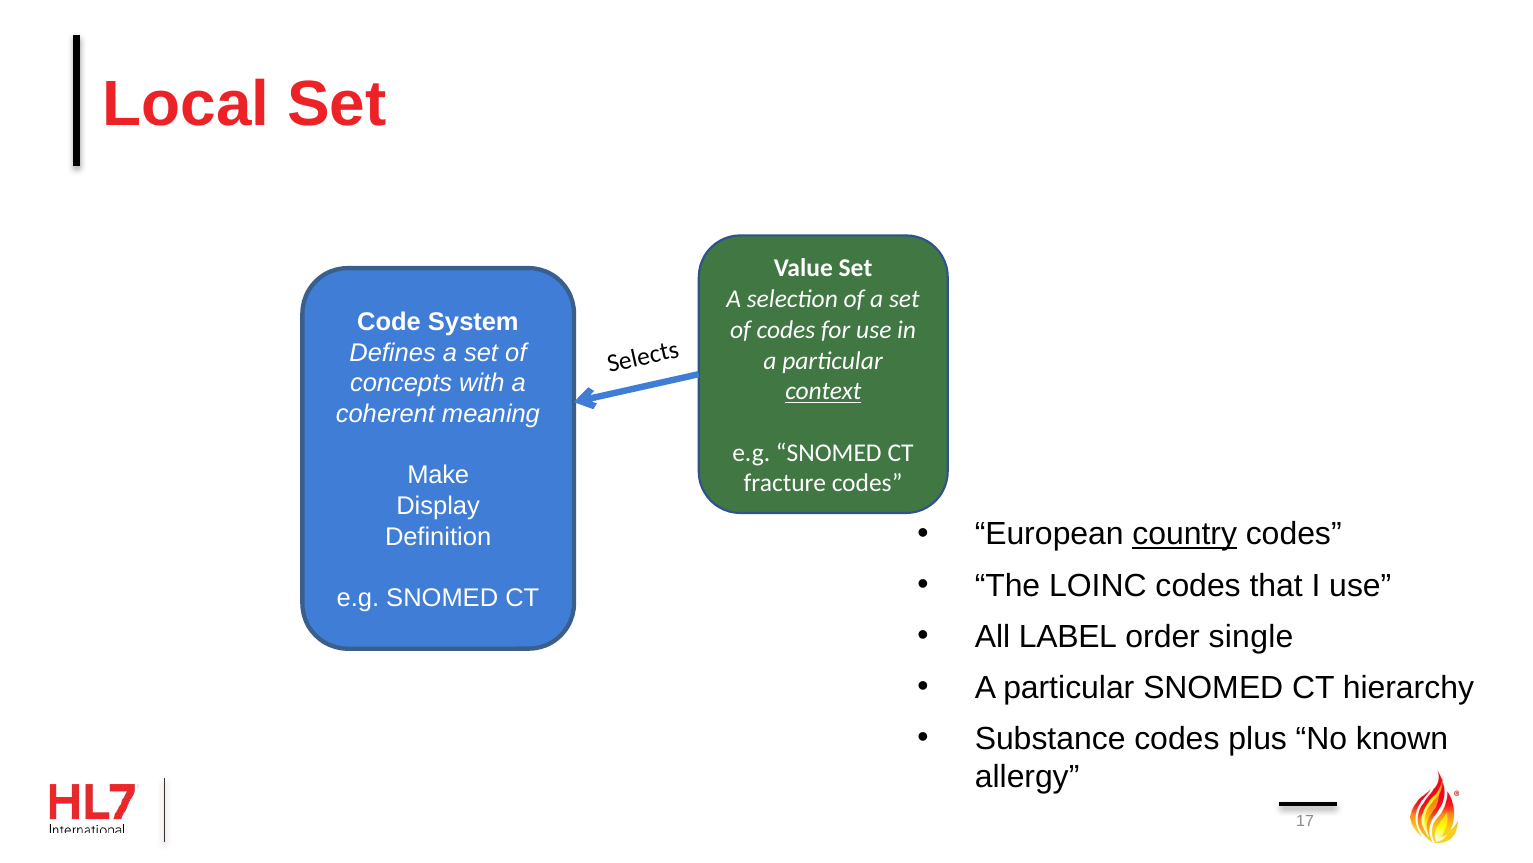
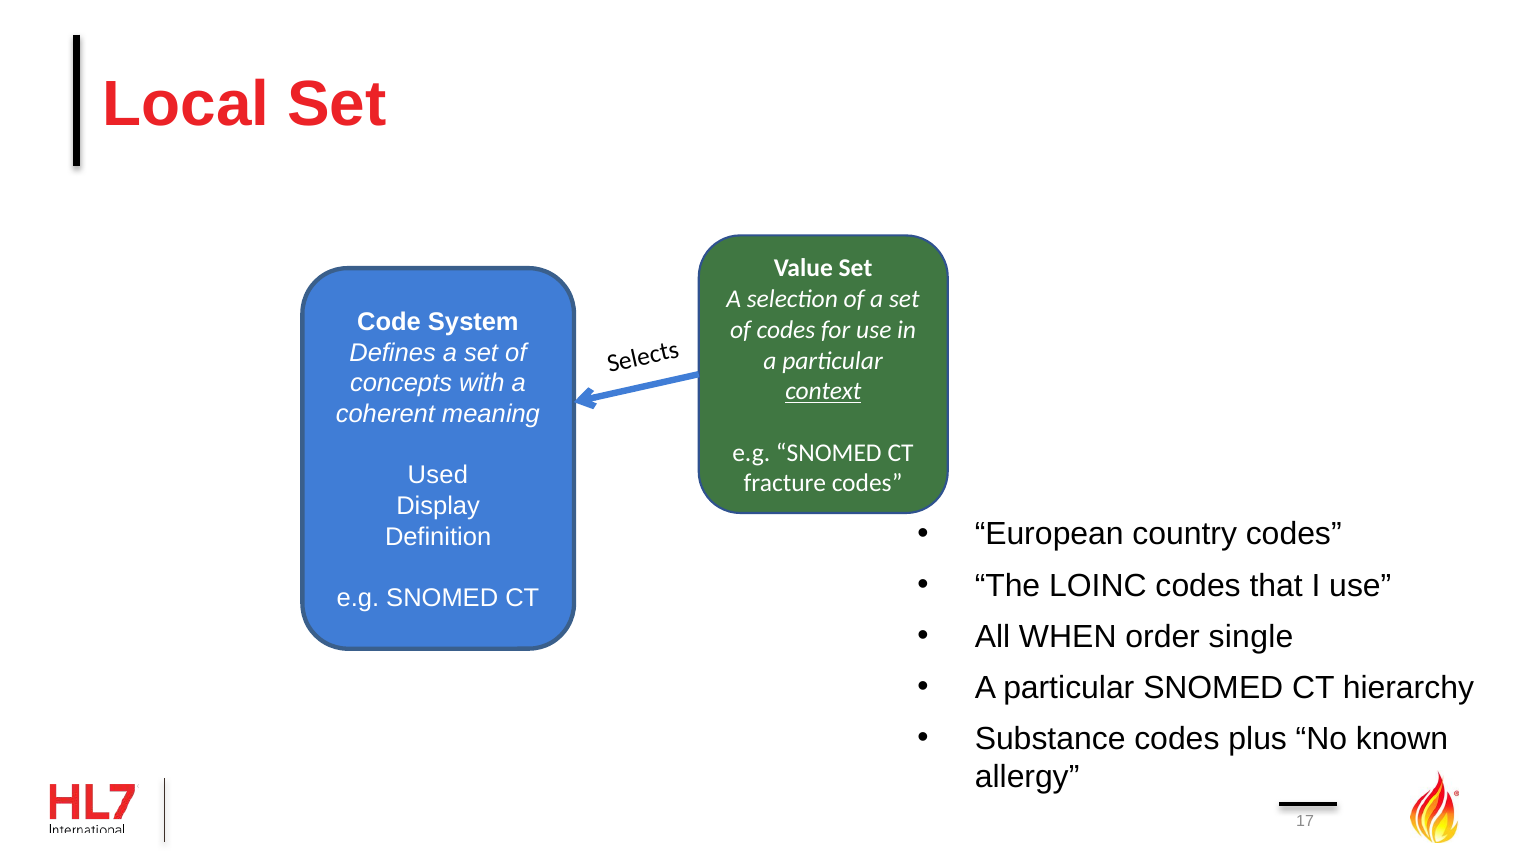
Make: Make -> Used
country underline: present -> none
LABEL: LABEL -> WHEN
